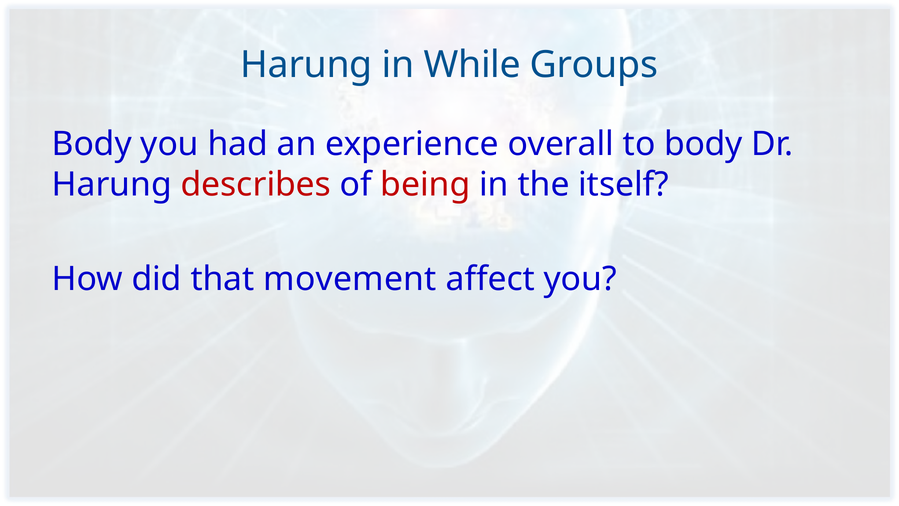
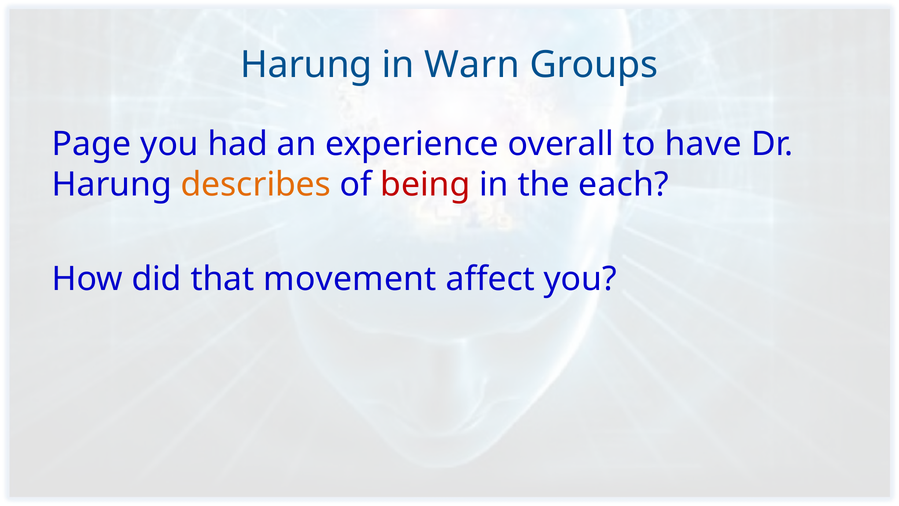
While: While -> Warn
Body at (92, 144): Body -> Page
to body: body -> have
describes colour: red -> orange
itself: itself -> each
